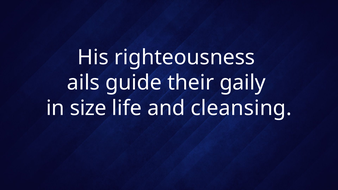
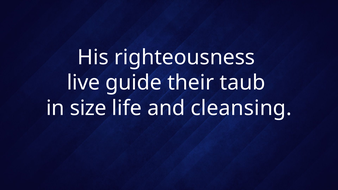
ails: ails -> live
gaily: gaily -> taub
